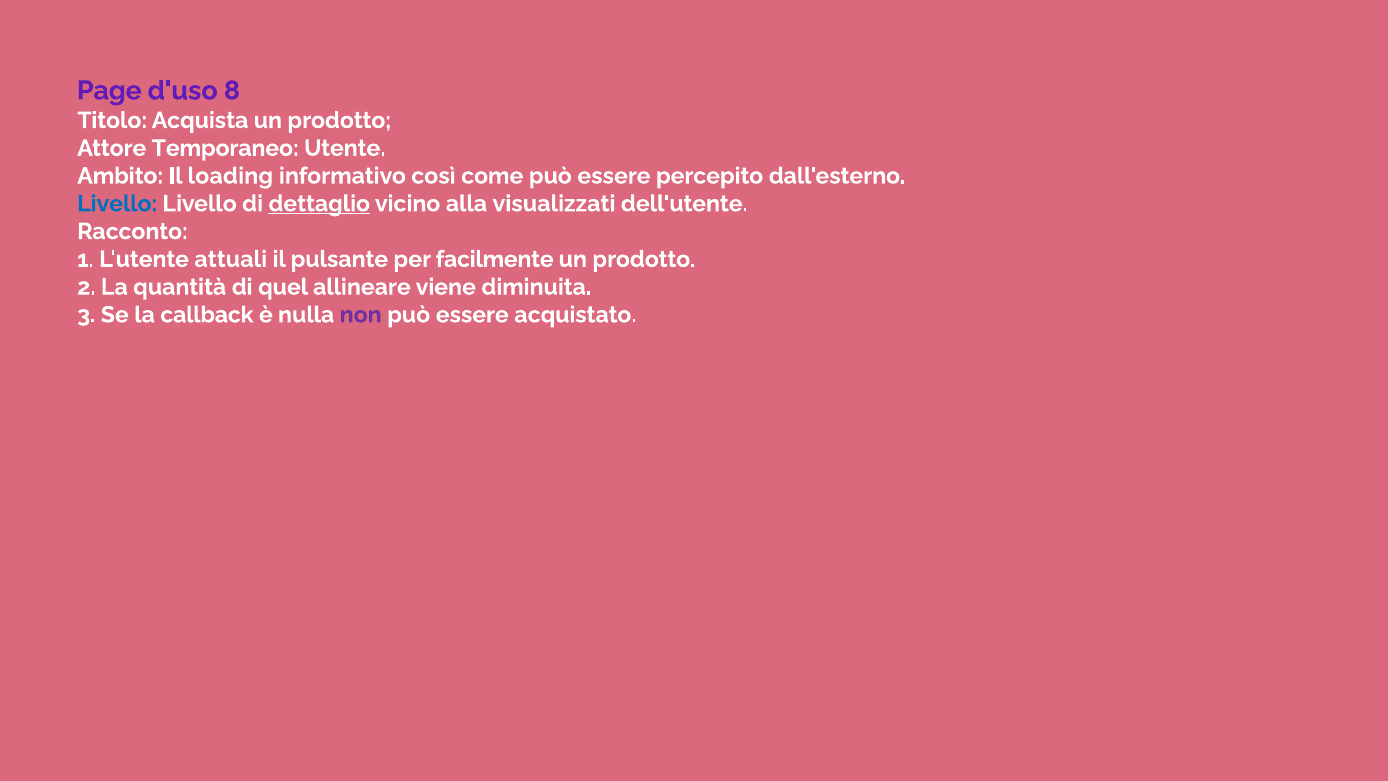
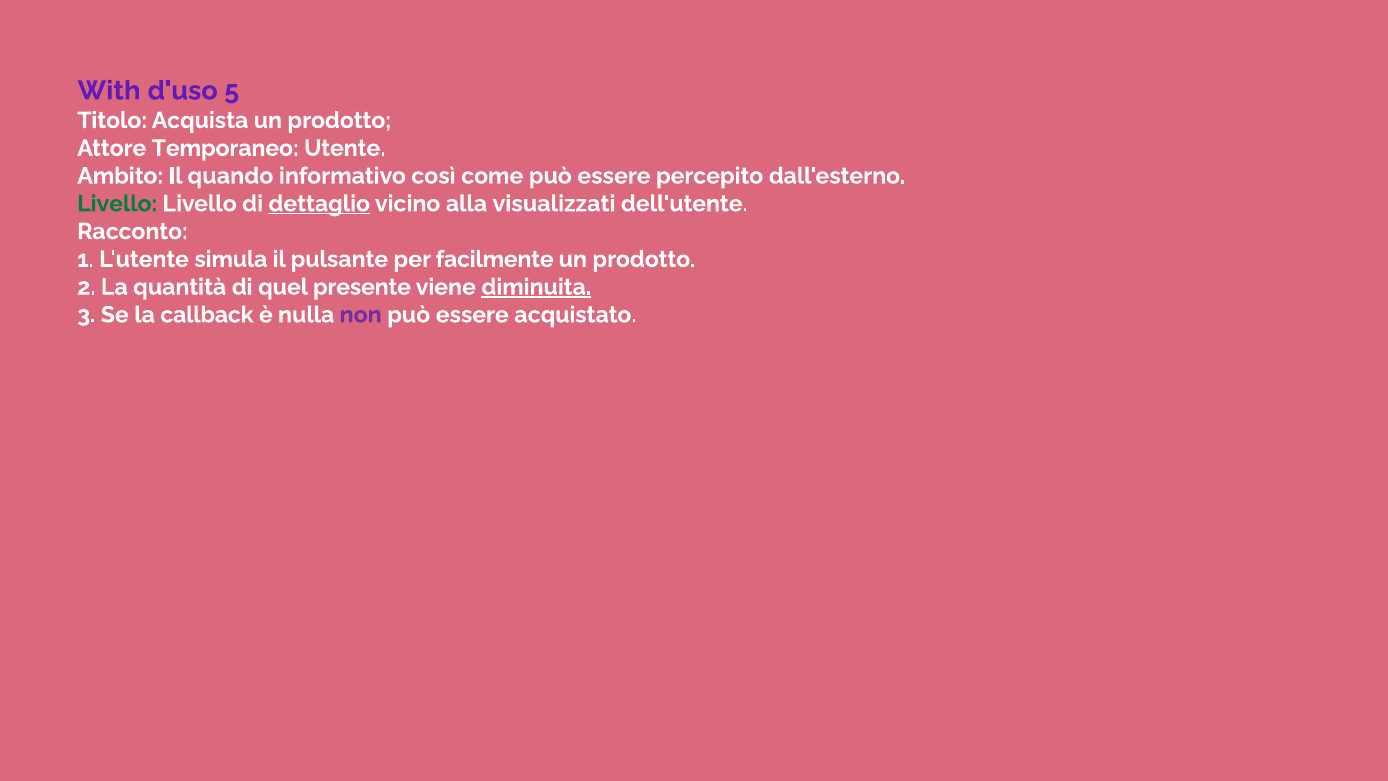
Page: Page -> With
8: 8 -> 5
loading: loading -> quando
Livello at (117, 204) colour: blue -> green
attuali: attuali -> simula
allineare: allineare -> presente
diminuita underline: none -> present
